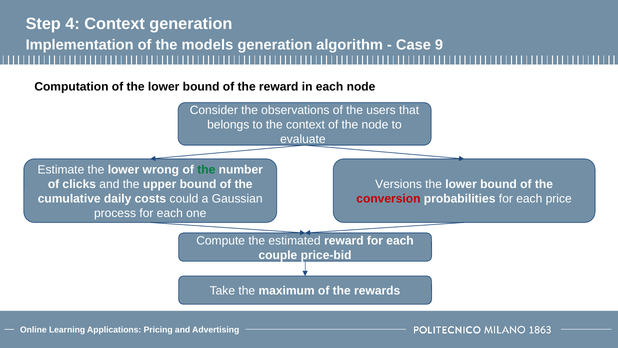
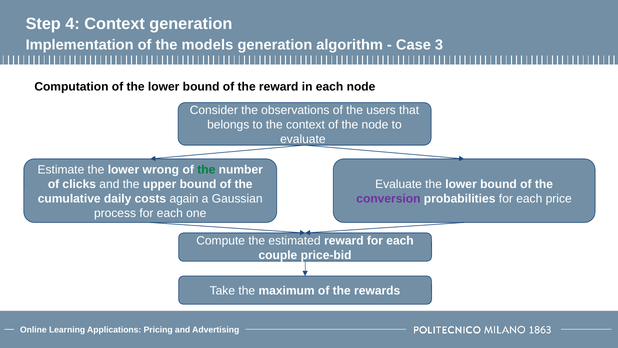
9: 9 -> 3
Versions at (399, 184): Versions -> Evaluate
could: could -> again
conversion colour: red -> purple
